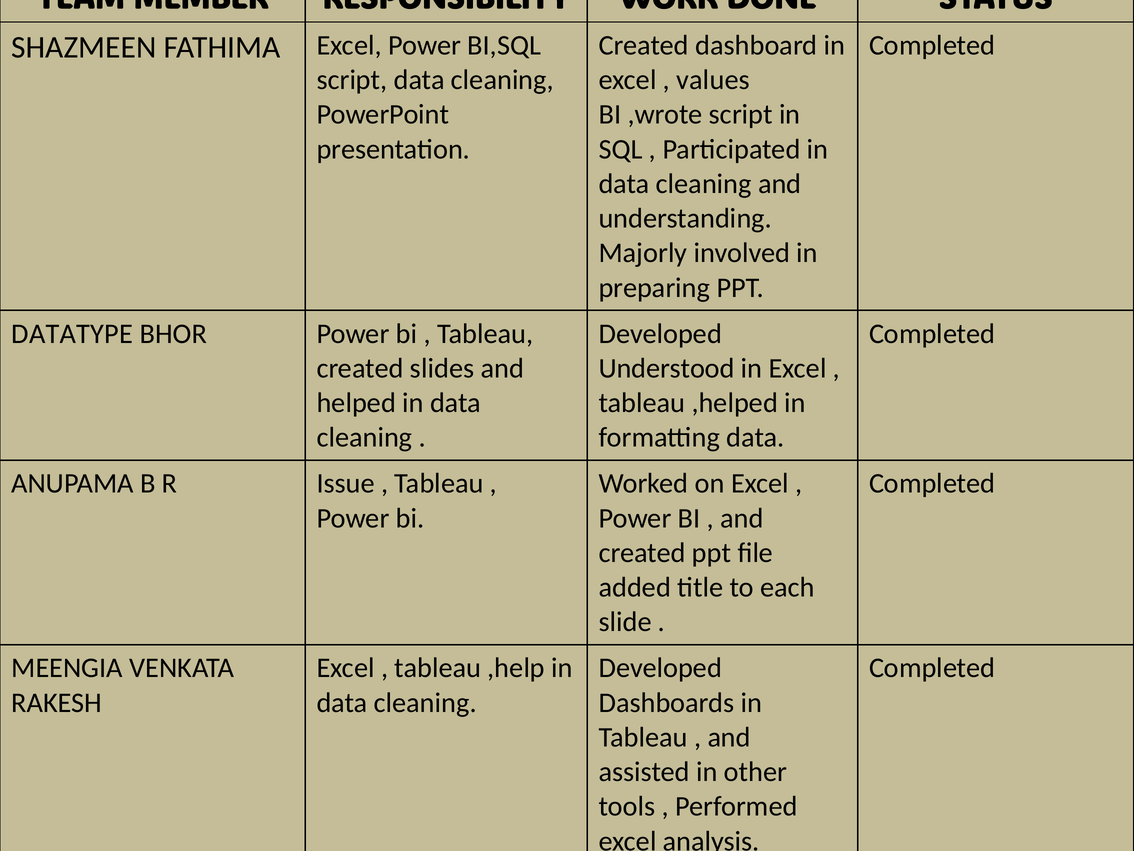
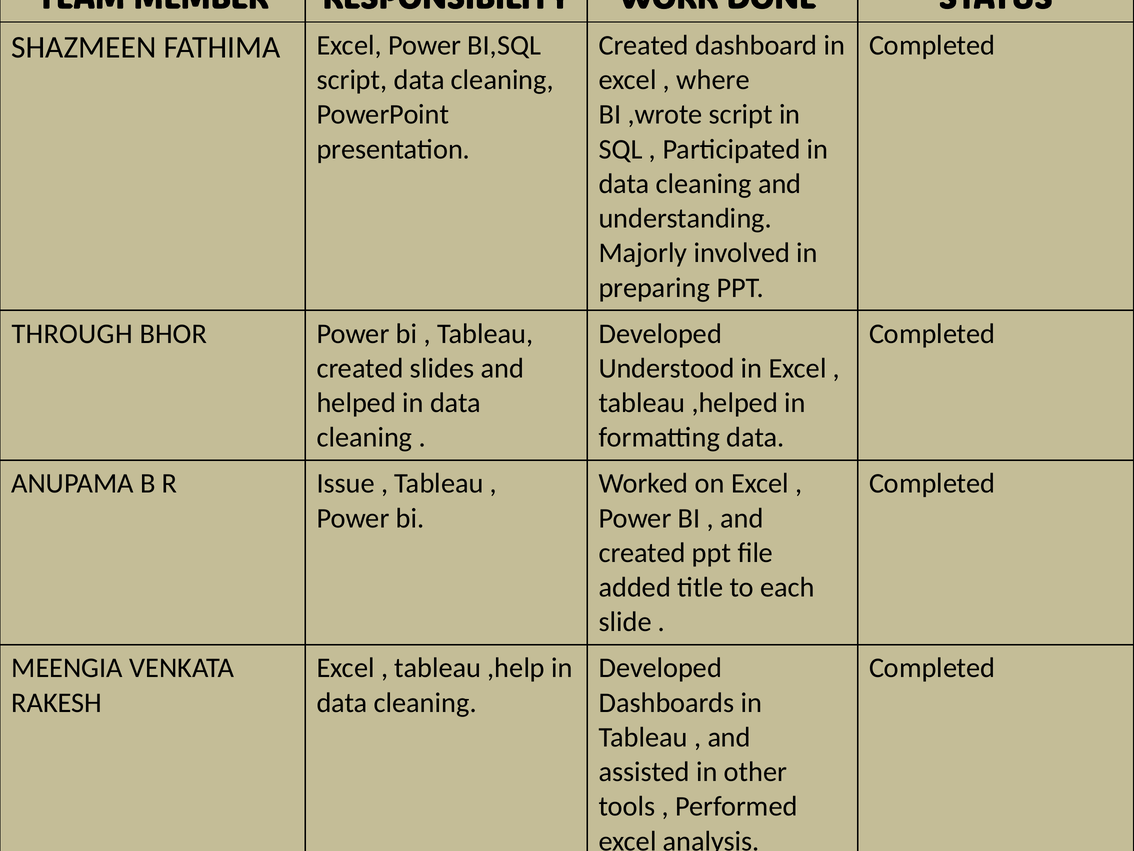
values: values -> where
DATATYPE: DATATYPE -> THROUGH
